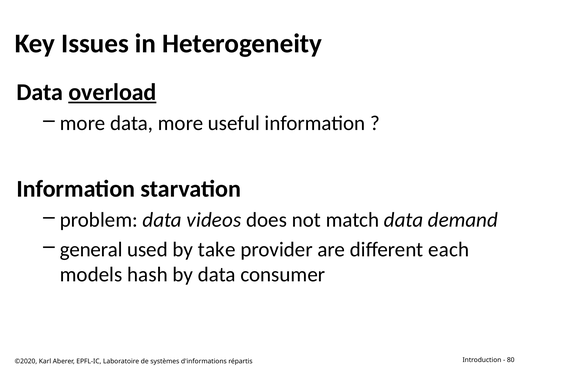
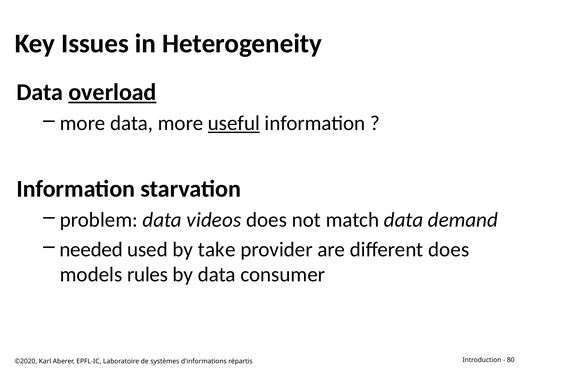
useful underline: none -> present
general: general -> needed
different each: each -> does
hash: hash -> rules
